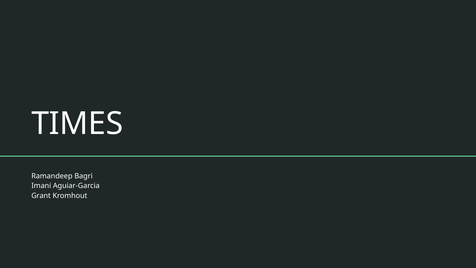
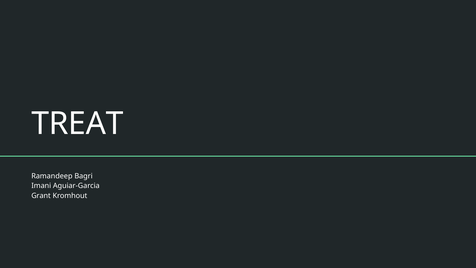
TIMES: TIMES -> TREAT
